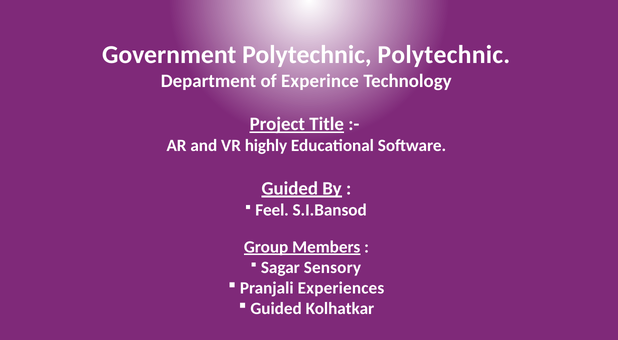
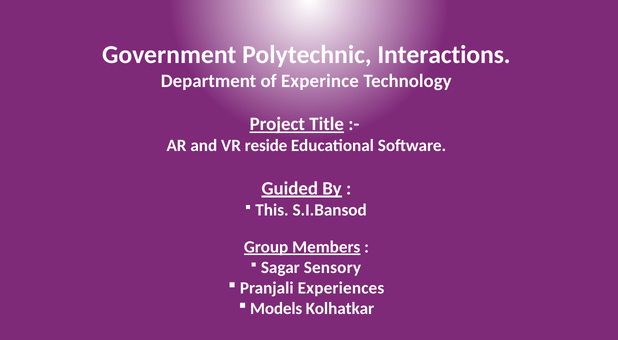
Polytechnic Polytechnic: Polytechnic -> Interactions
highly: highly -> reside
Feel: Feel -> This
Guided at (276, 309): Guided -> Models
